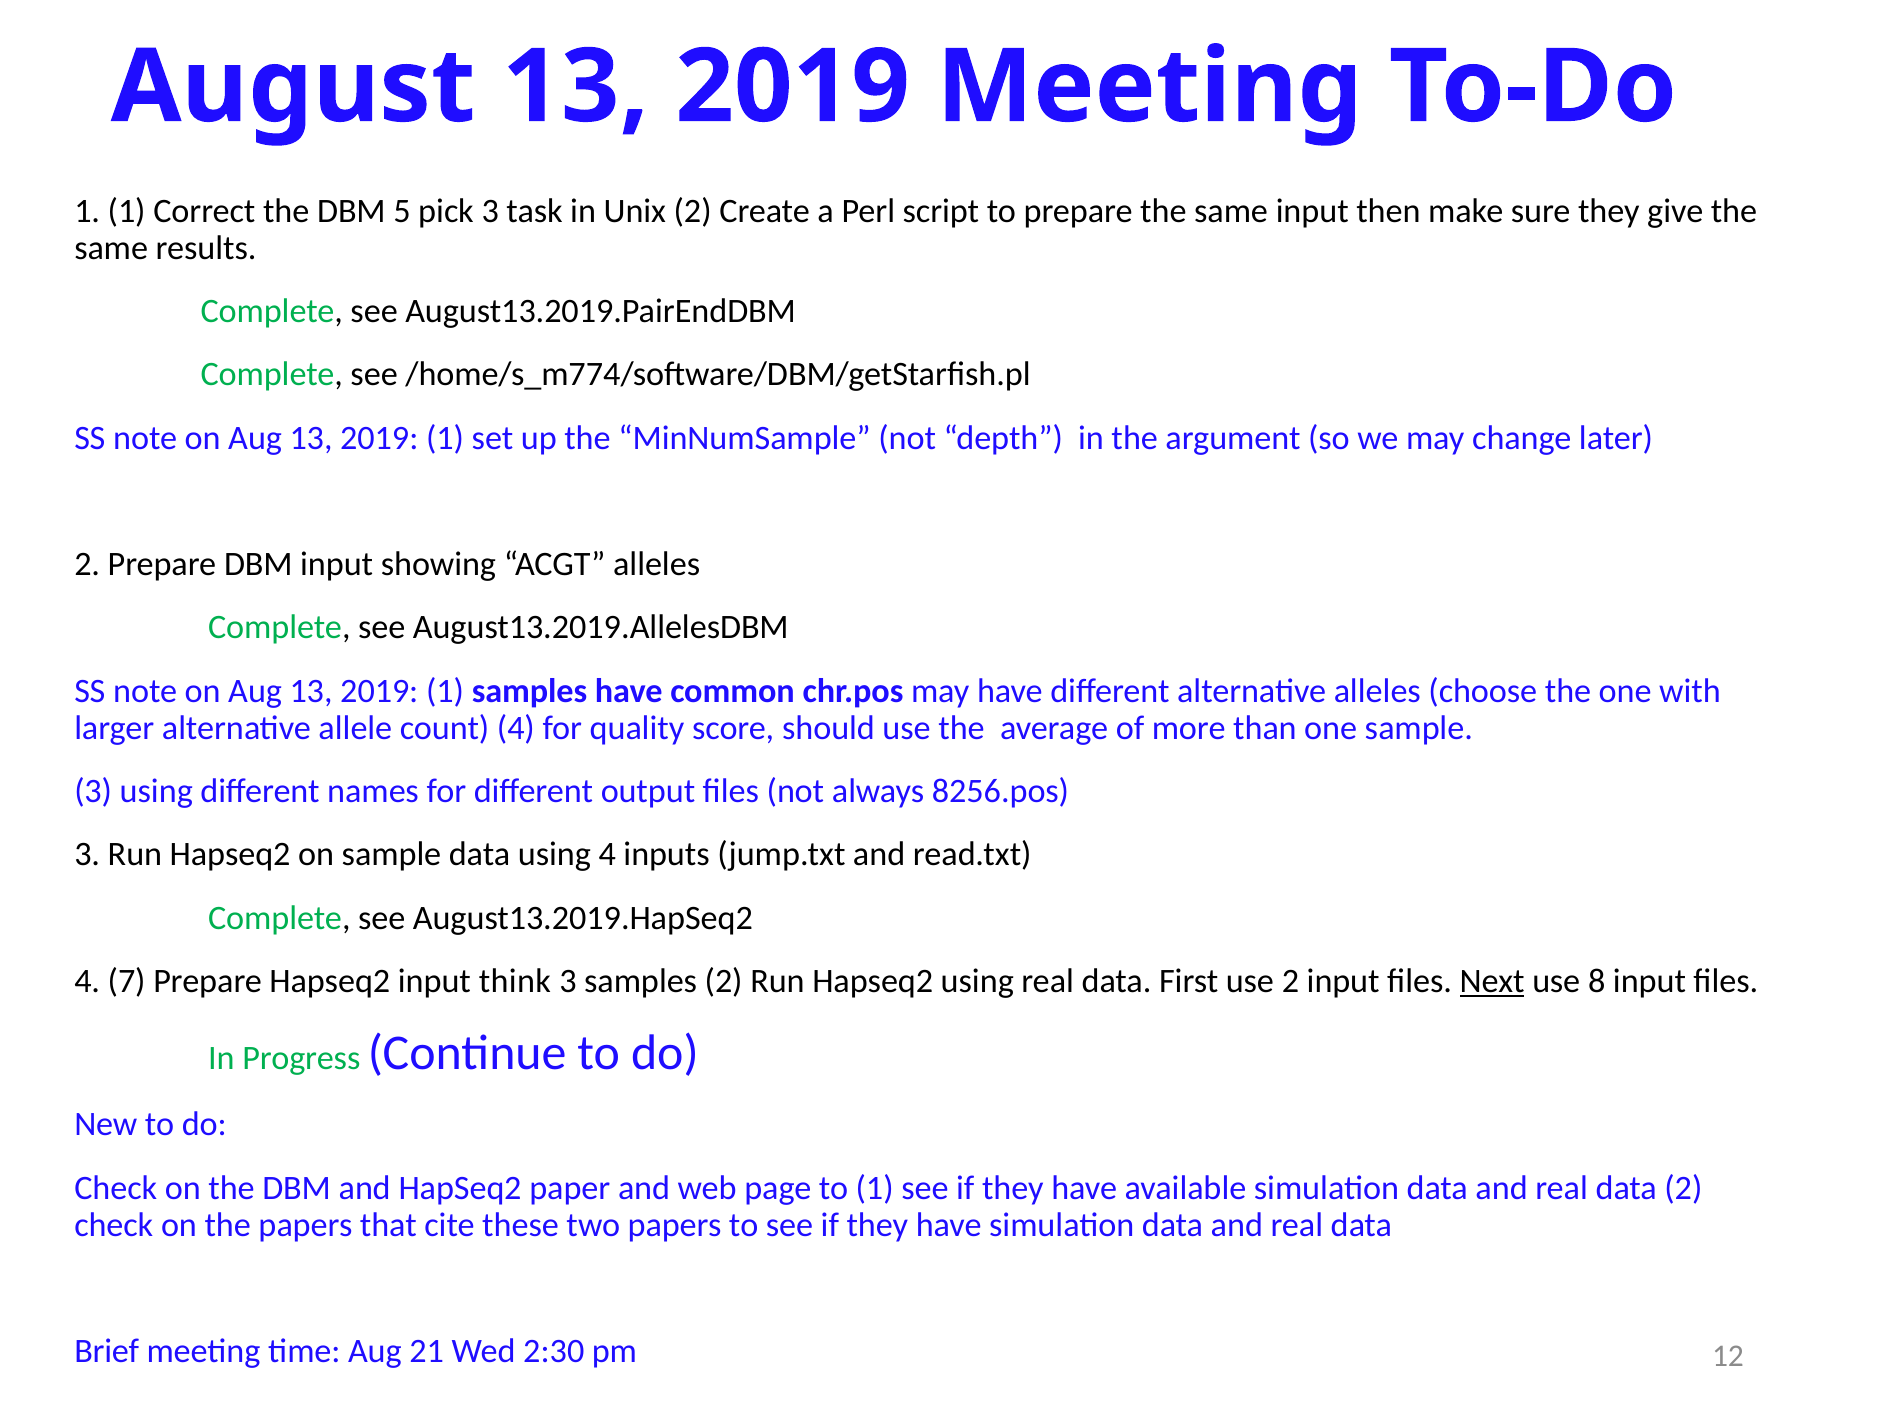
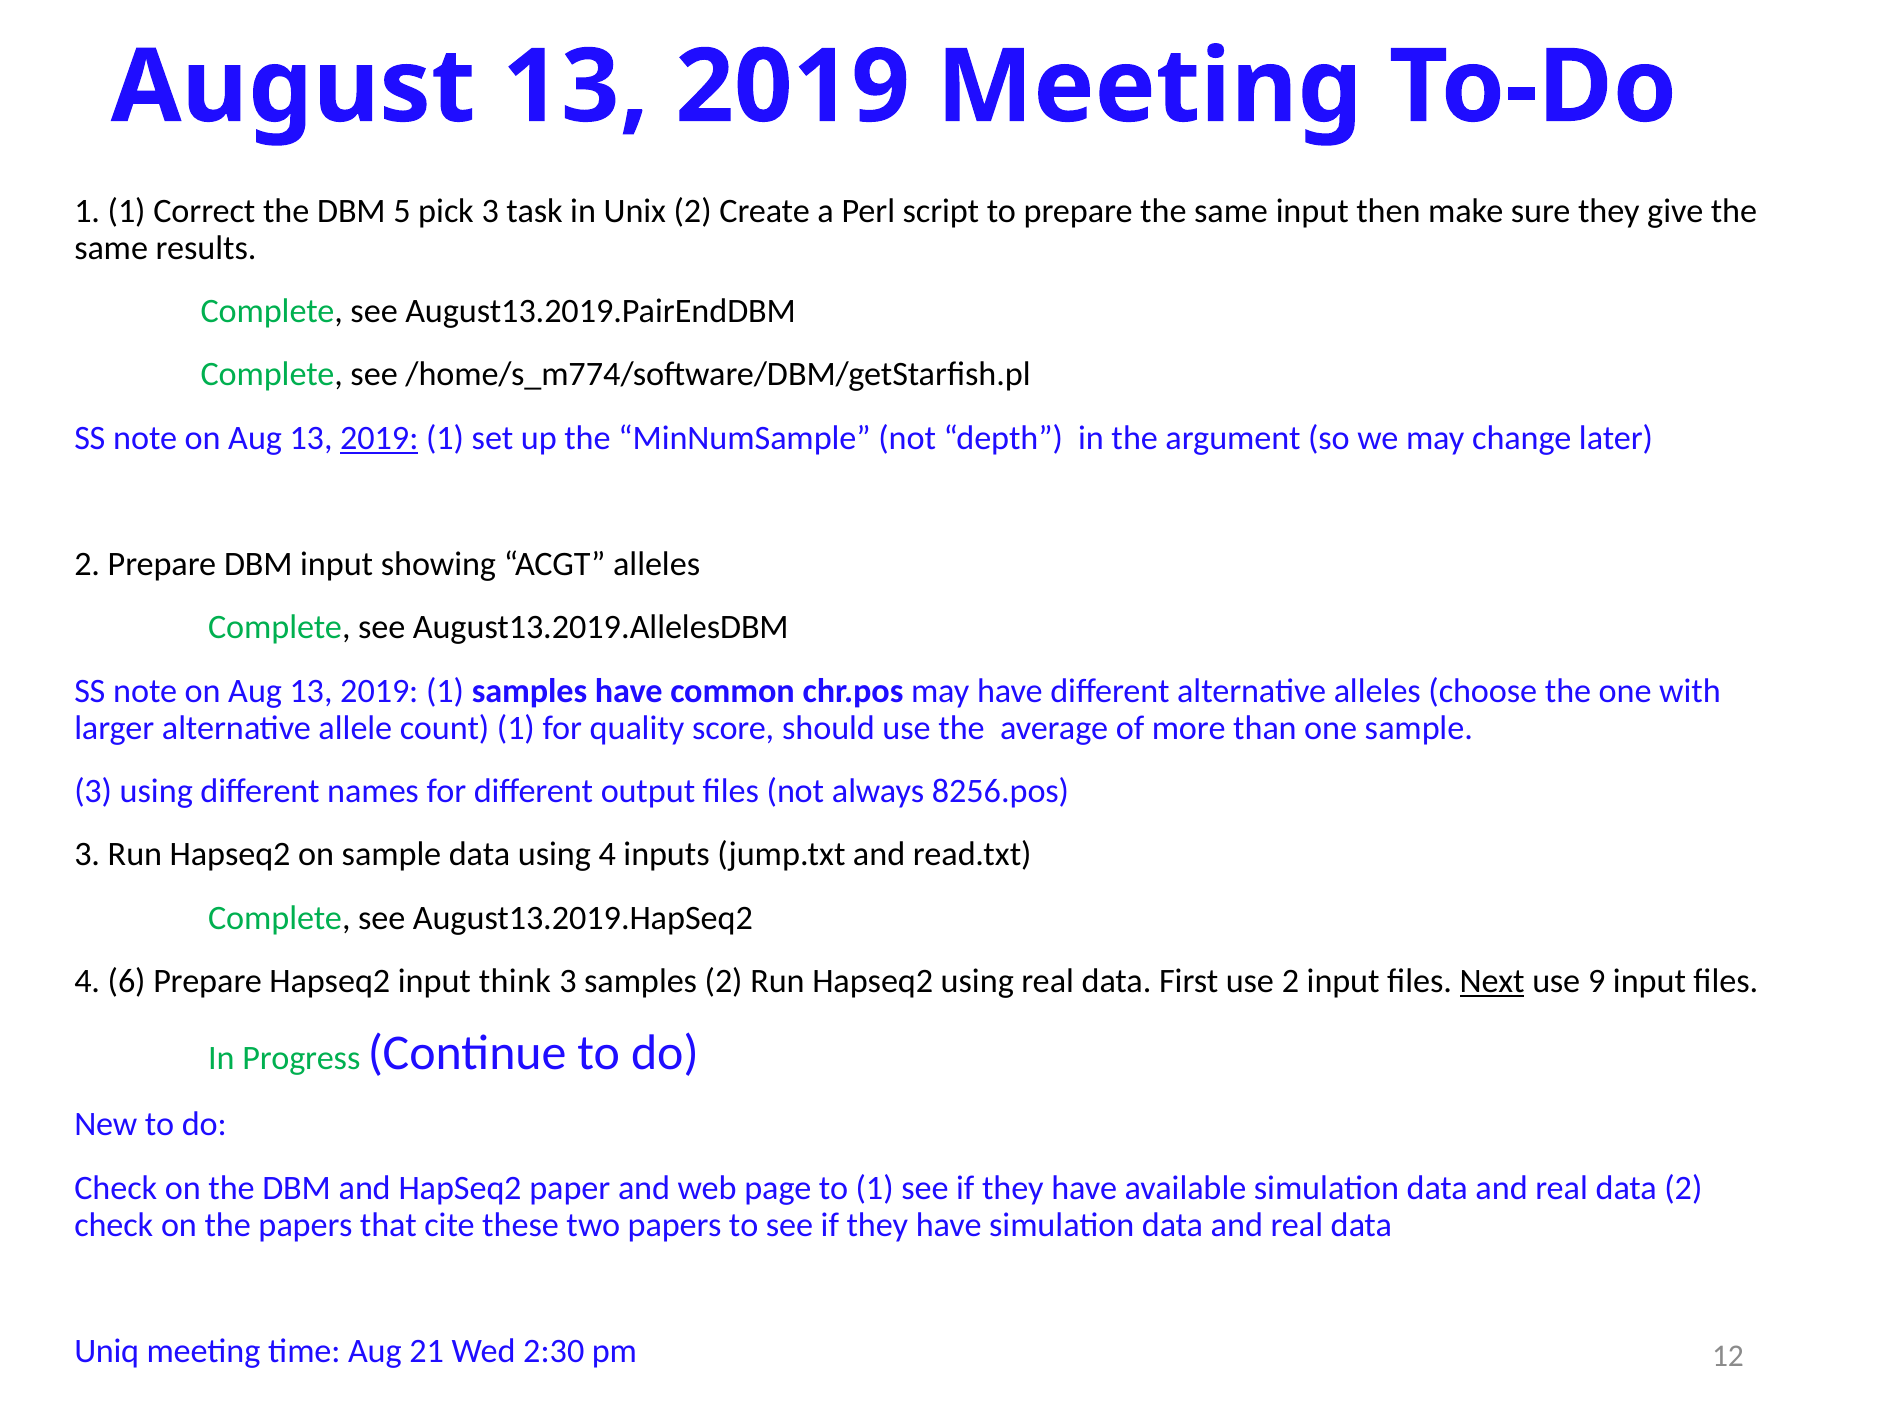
2019 at (379, 438) underline: none -> present
count 4: 4 -> 1
7: 7 -> 6
8: 8 -> 9
Brief: Brief -> Uniq
